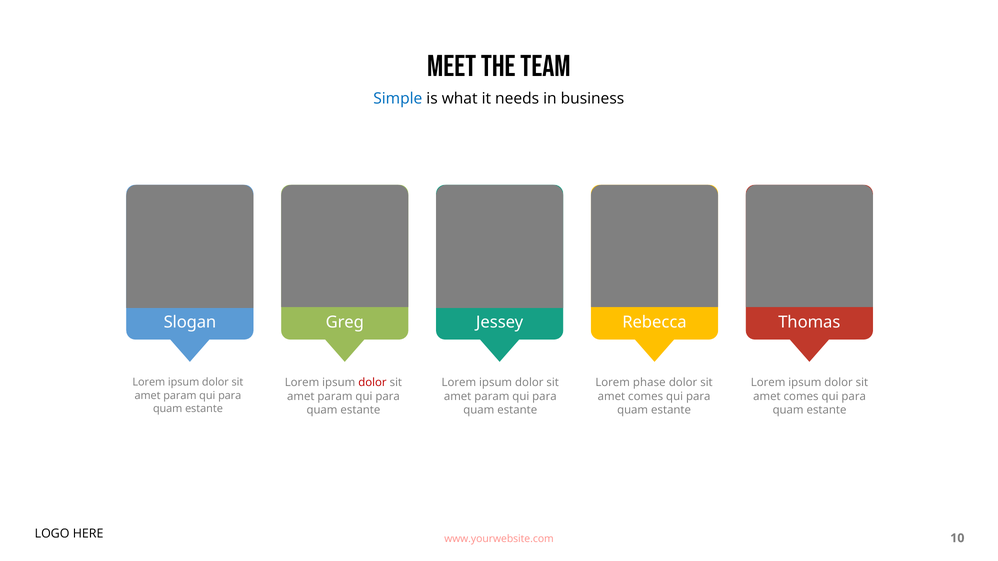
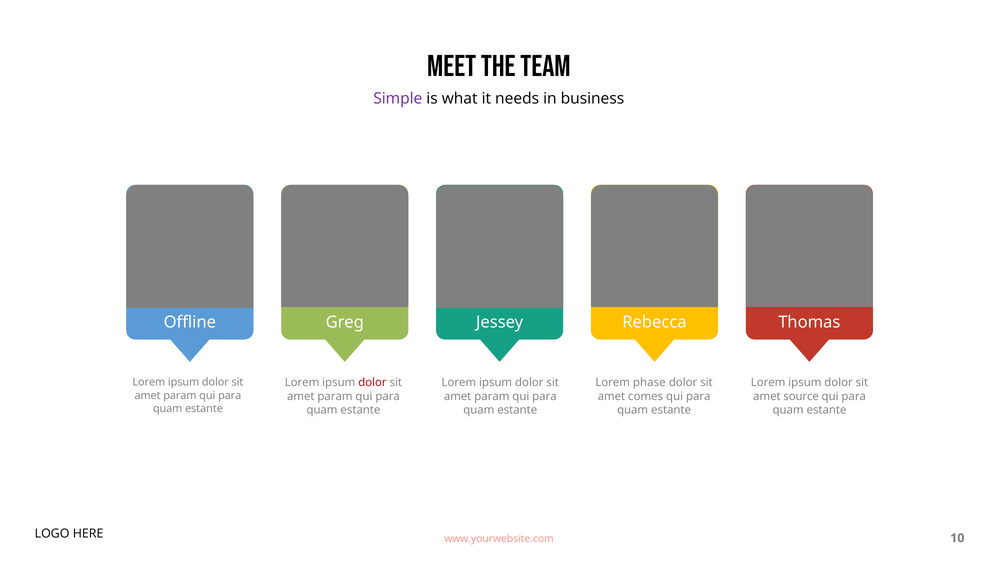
Simple colour: blue -> purple
Slogan: Slogan -> Offline
comes at (801, 397): comes -> source
